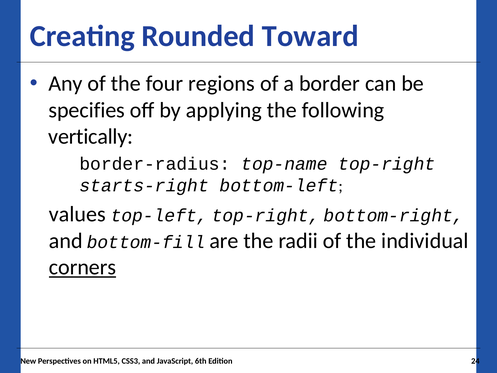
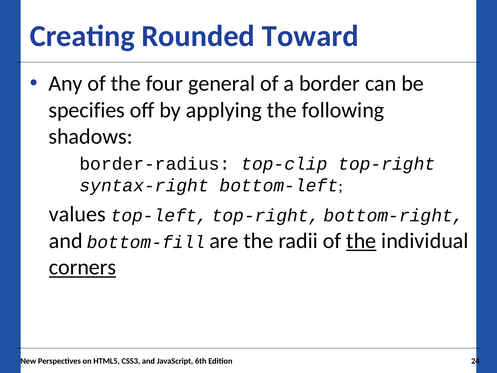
regions: regions -> general
vertically: vertically -> shadows
top-name: top-name -> top-clip
starts-right: starts-right -> syntax-right
the at (361, 241) underline: none -> present
